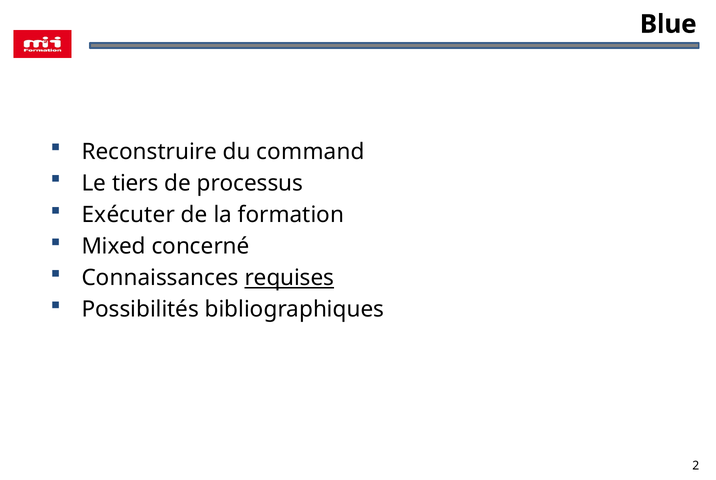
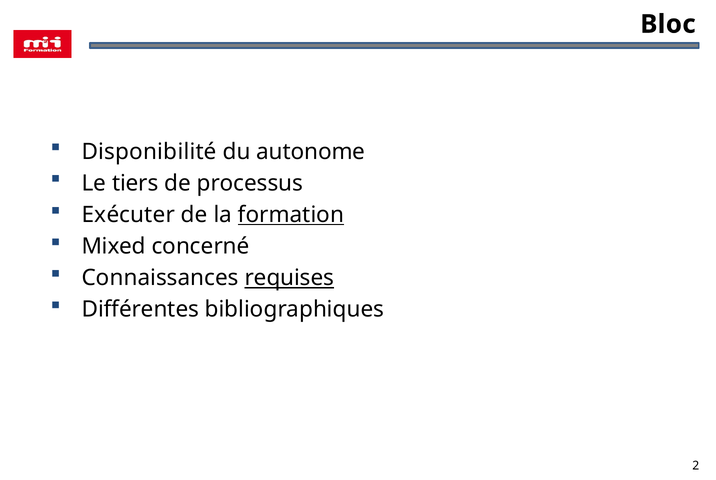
Blue: Blue -> Bloc
Reconstruire: Reconstruire -> Disponibilité
command: command -> autonome
formation underline: none -> present
Possibilités: Possibilités -> Différentes
